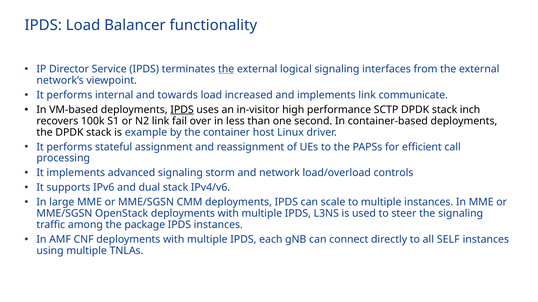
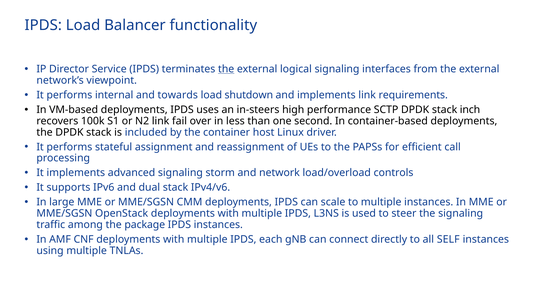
increased: increased -> shutdown
communicate: communicate -> requirements
IPDS at (182, 110) underline: present -> none
in-visitor: in-visitor -> in-steers
example: example -> included
